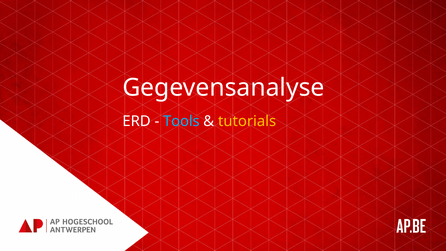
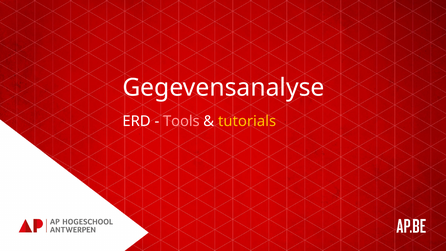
Tools colour: light blue -> pink
